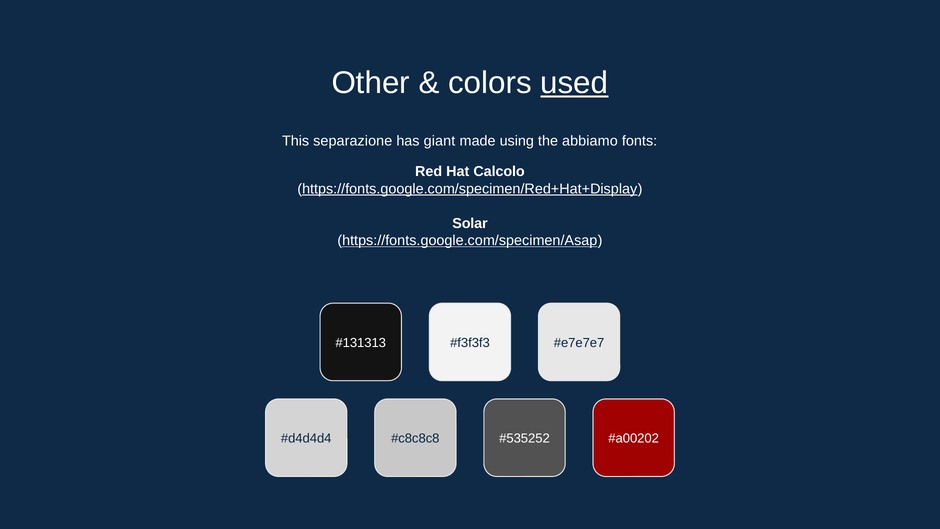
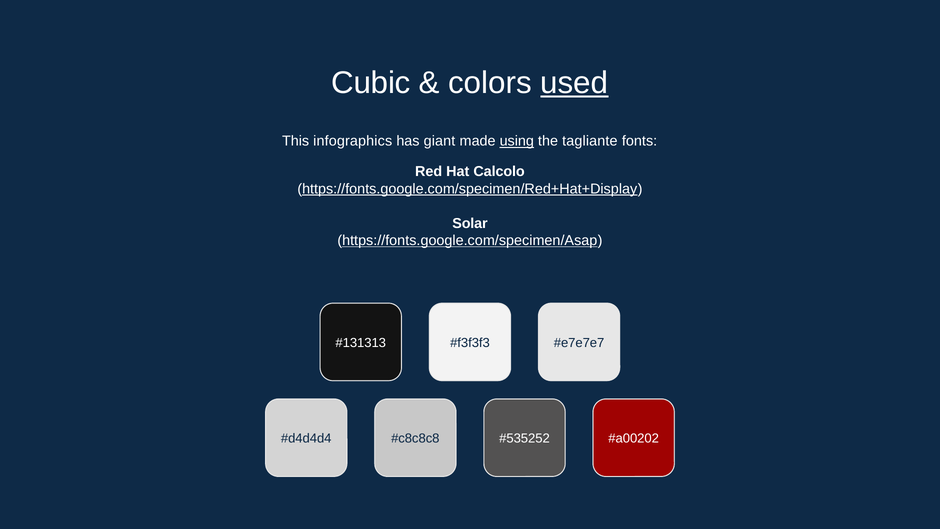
Other: Other -> Cubic
separazione: separazione -> infographics
using underline: none -> present
abbiamo: abbiamo -> tagliante
